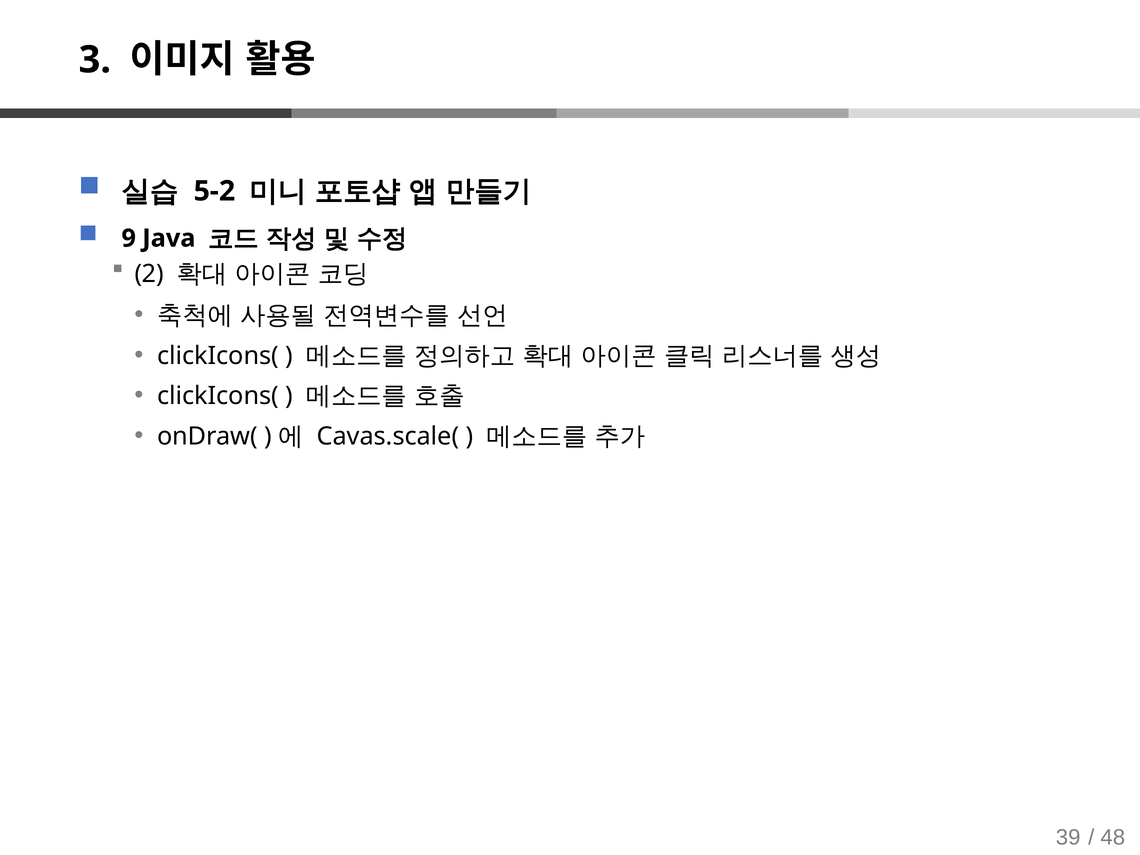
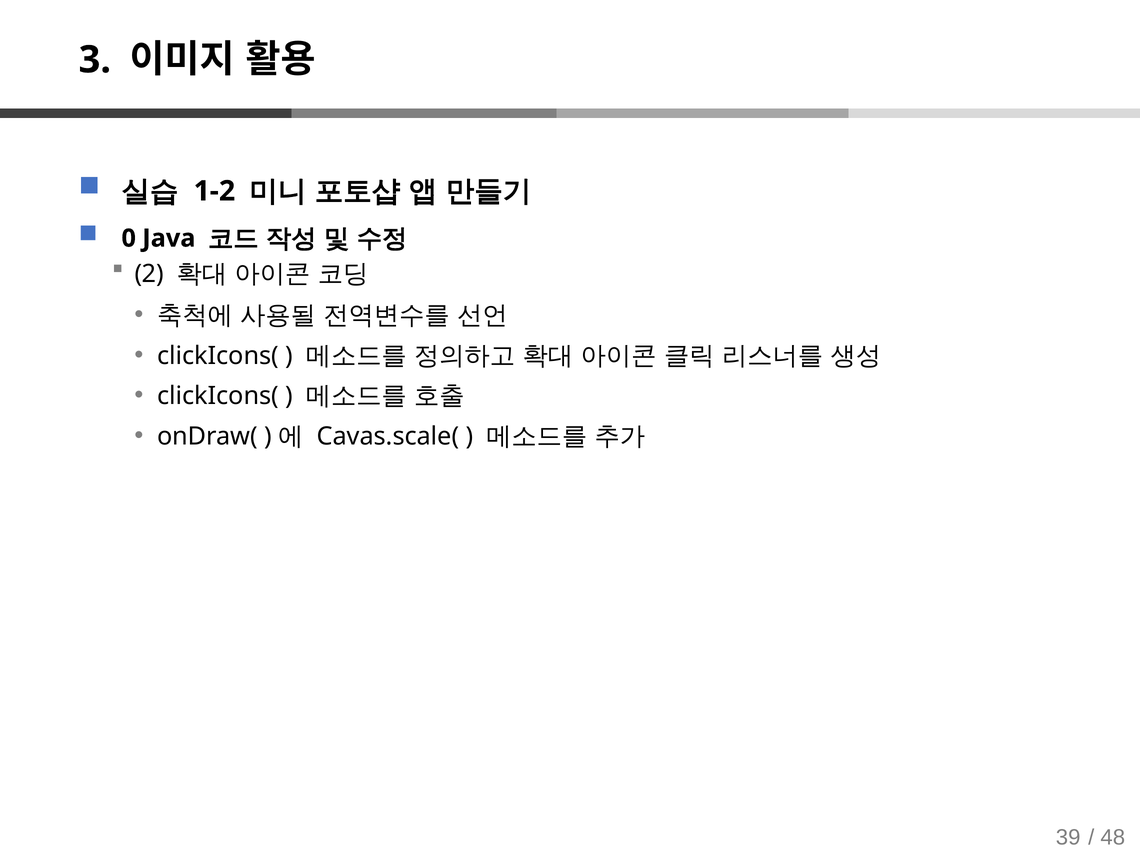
5-2: 5-2 -> 1-2
9: 9 -> 0
